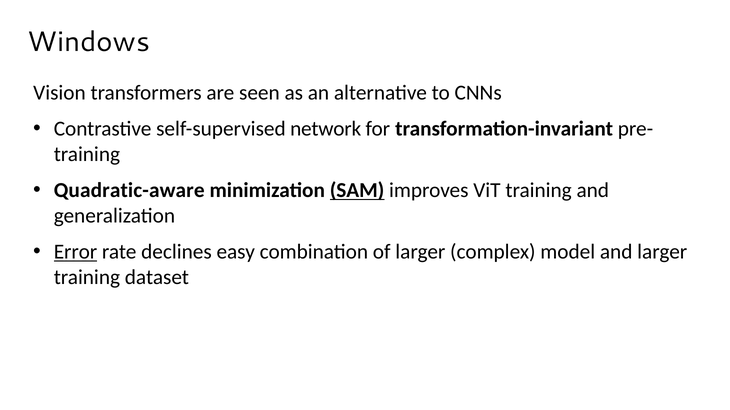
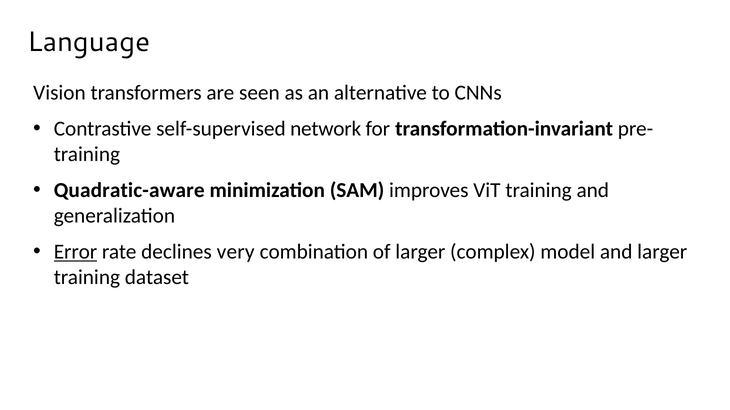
Windows: Windows -> Language
SAM underline: present -> none
easy: easy -> very
